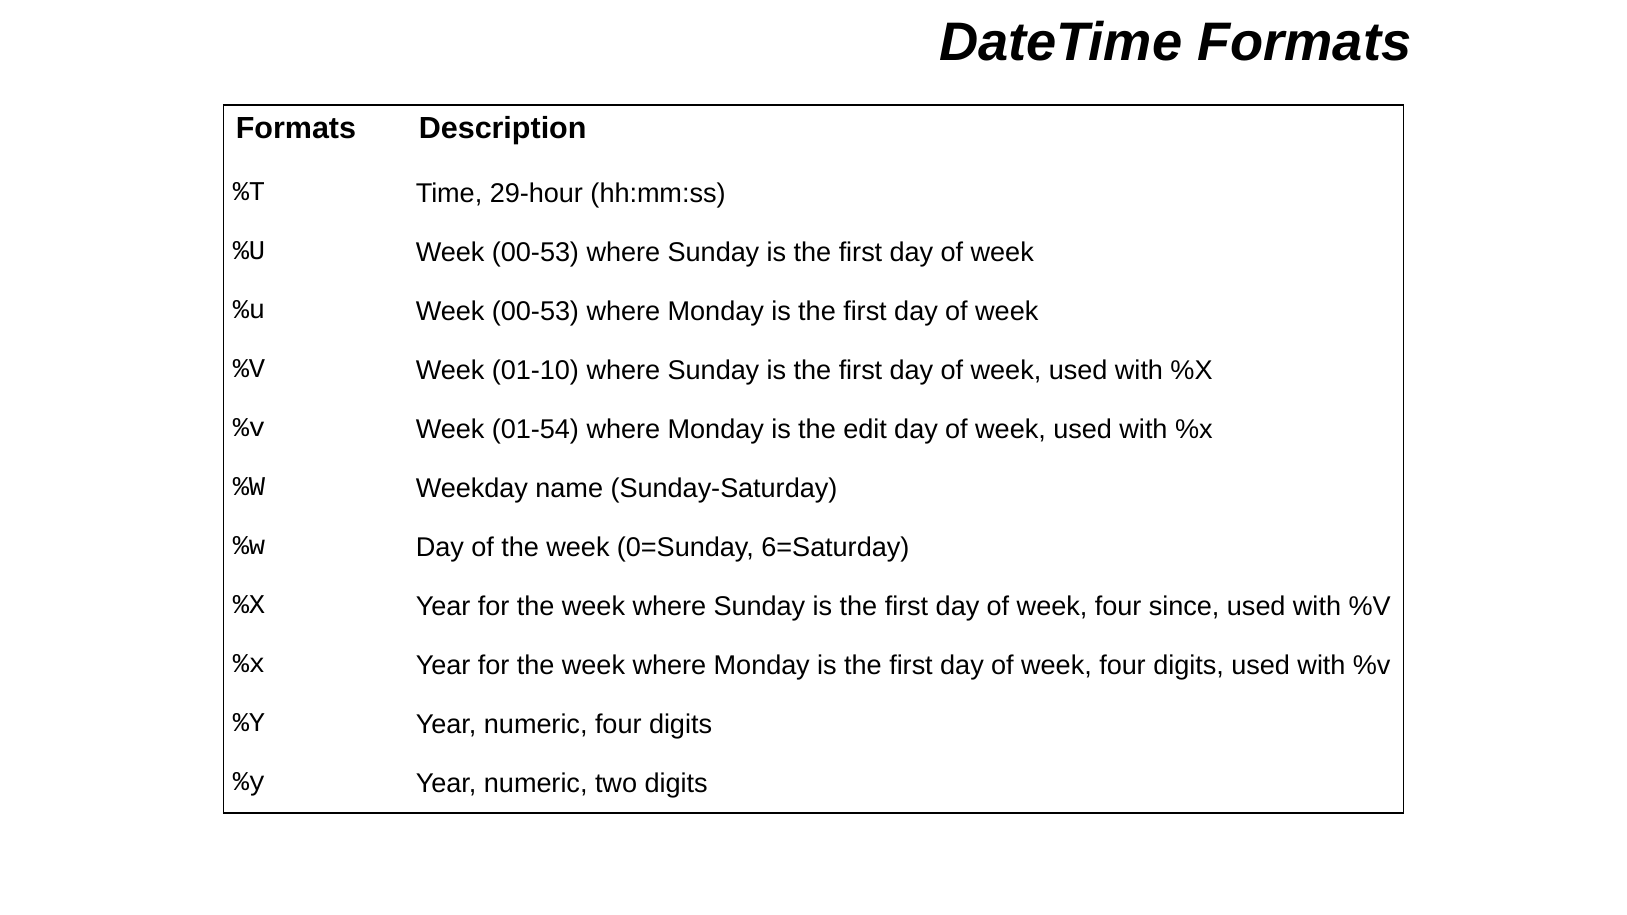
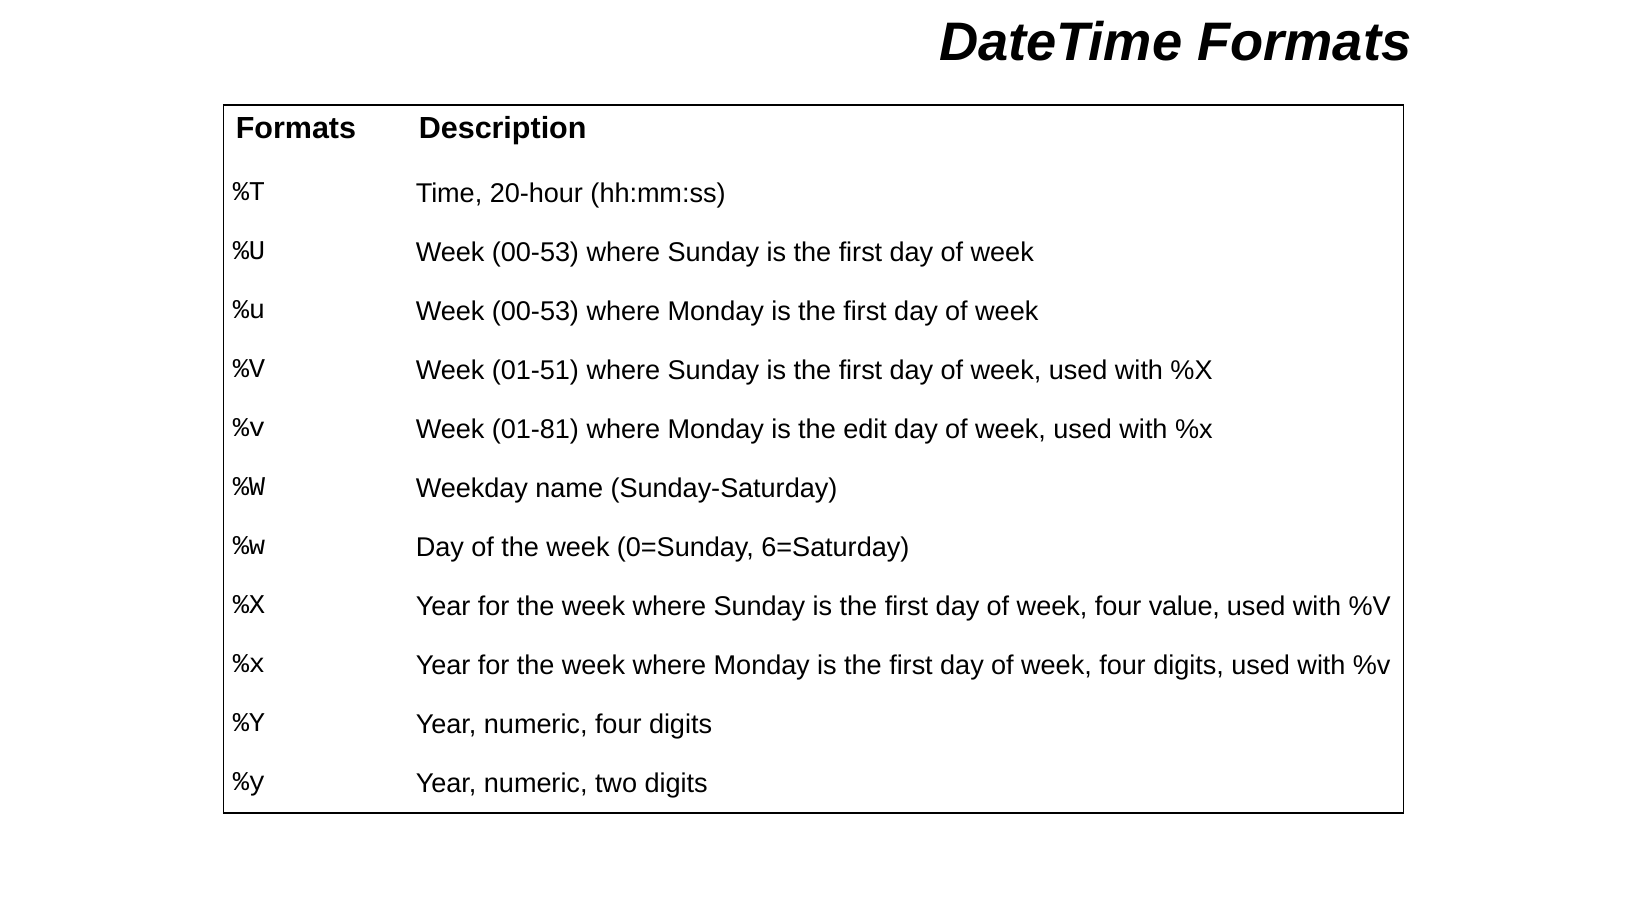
29-hour: 29-hour -> 20-hour
01-10: 01-10 -> 01-51
01-54: 01-54 -> 01-81
since: since -> value
